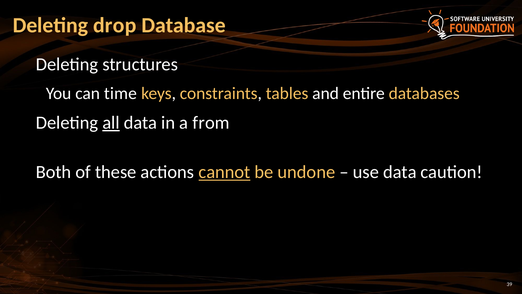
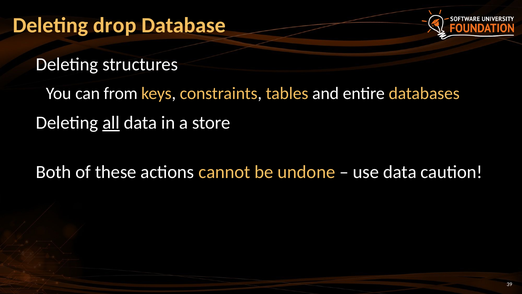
time: time -> from
from: from -> store
cannot underline: present -> none
